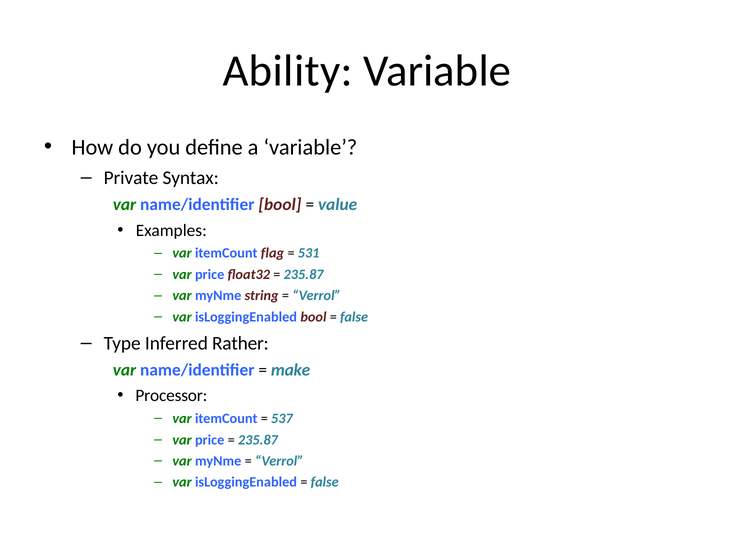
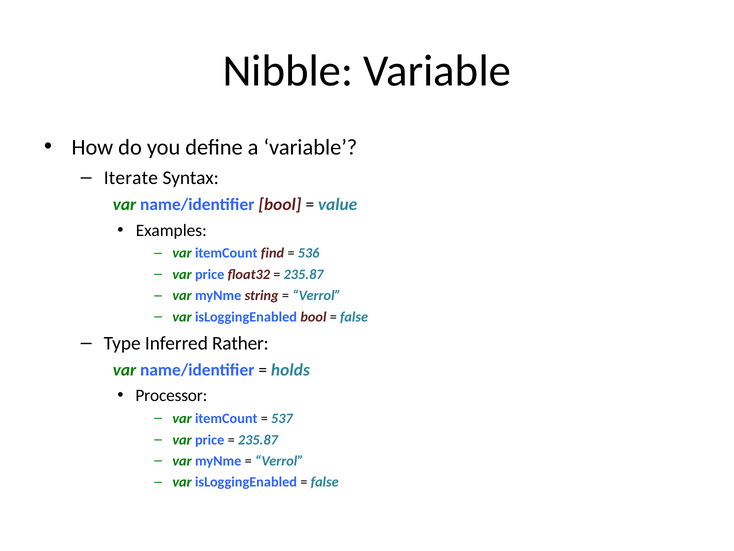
Ability: Ability -> Nibble
Private: Private -> Iterate
flag: flag -> find
531: 531 -> 536
make: make -> holds
